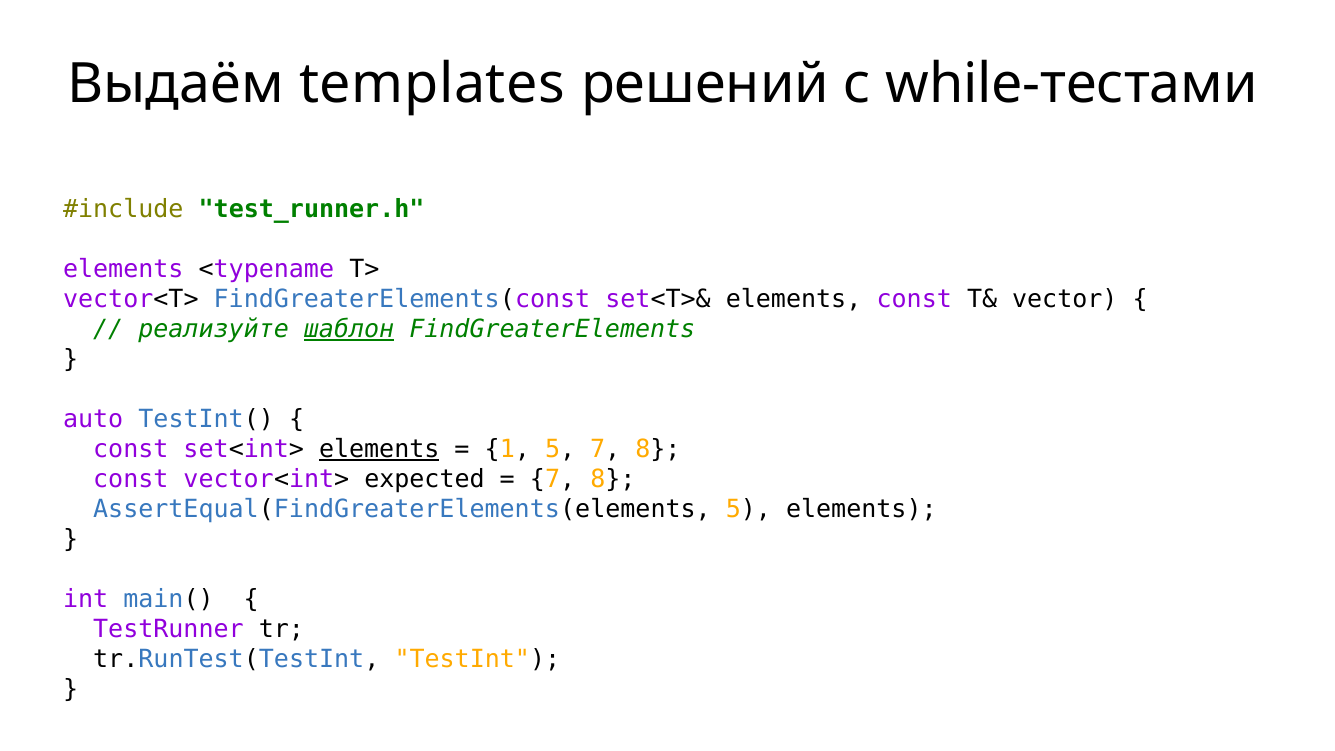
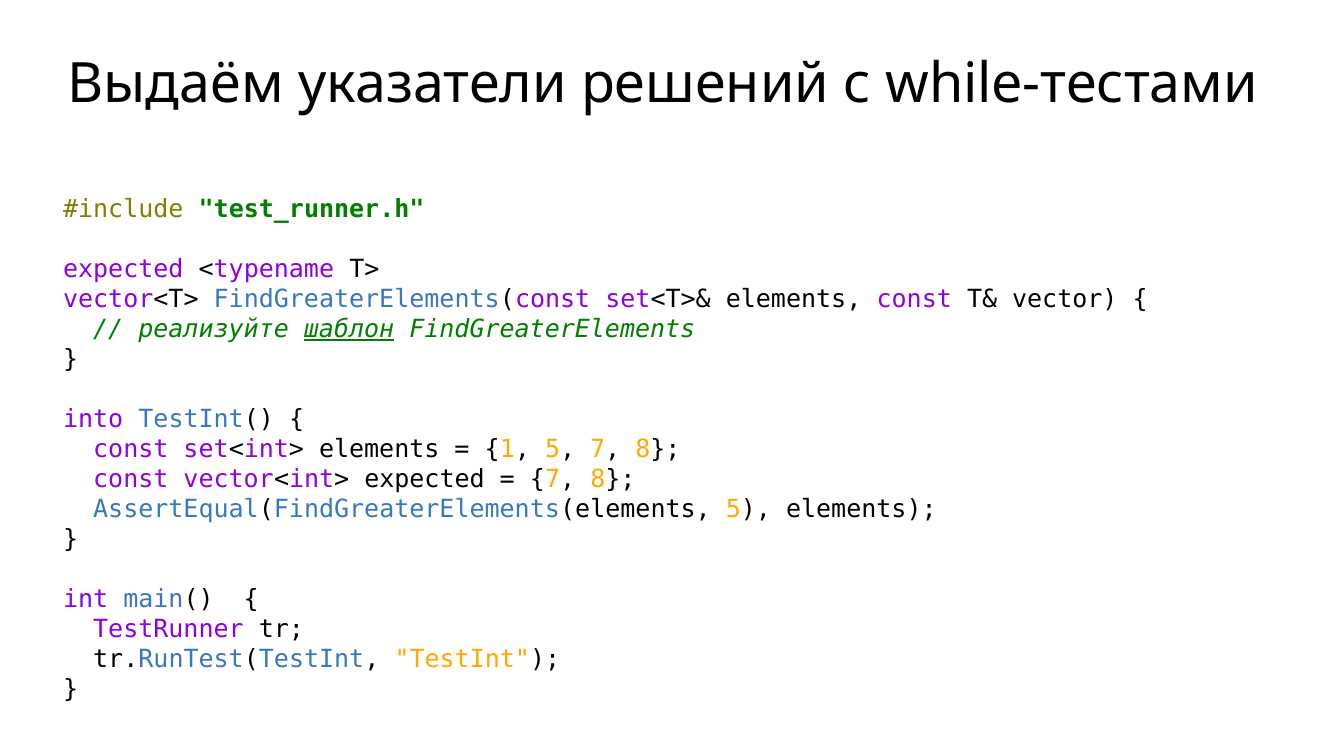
templates: templates -> указатели
elements at (123, 269): elements -> expected
auto: auto -> into
elements at (379, 449) underline: present -> none
